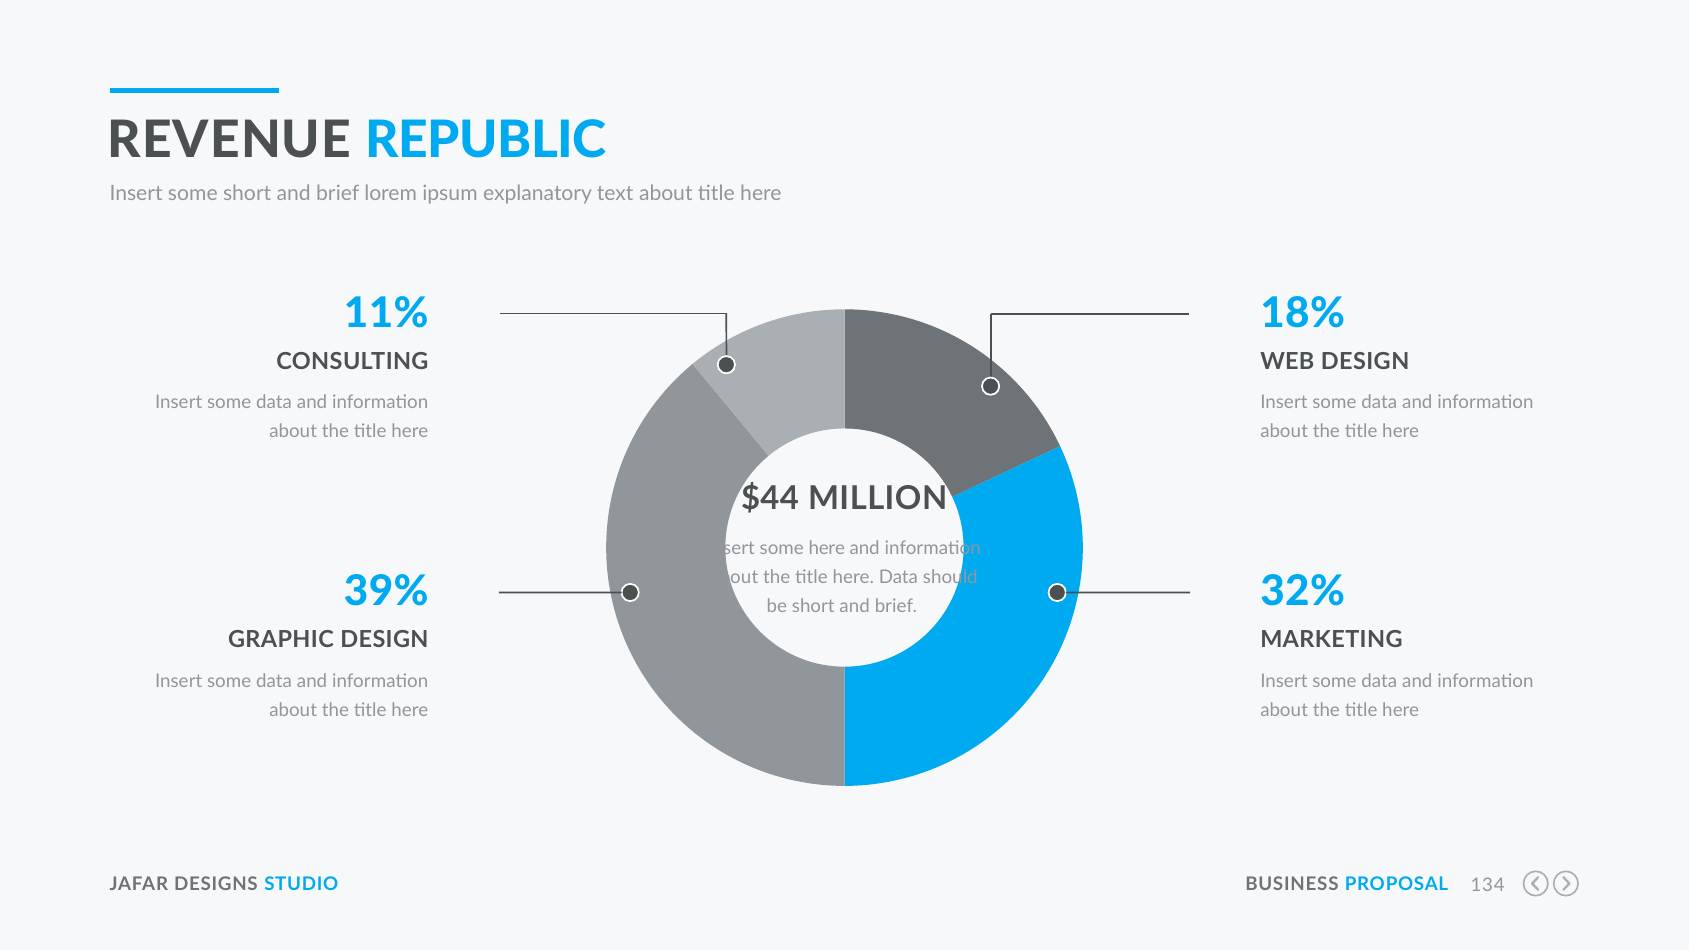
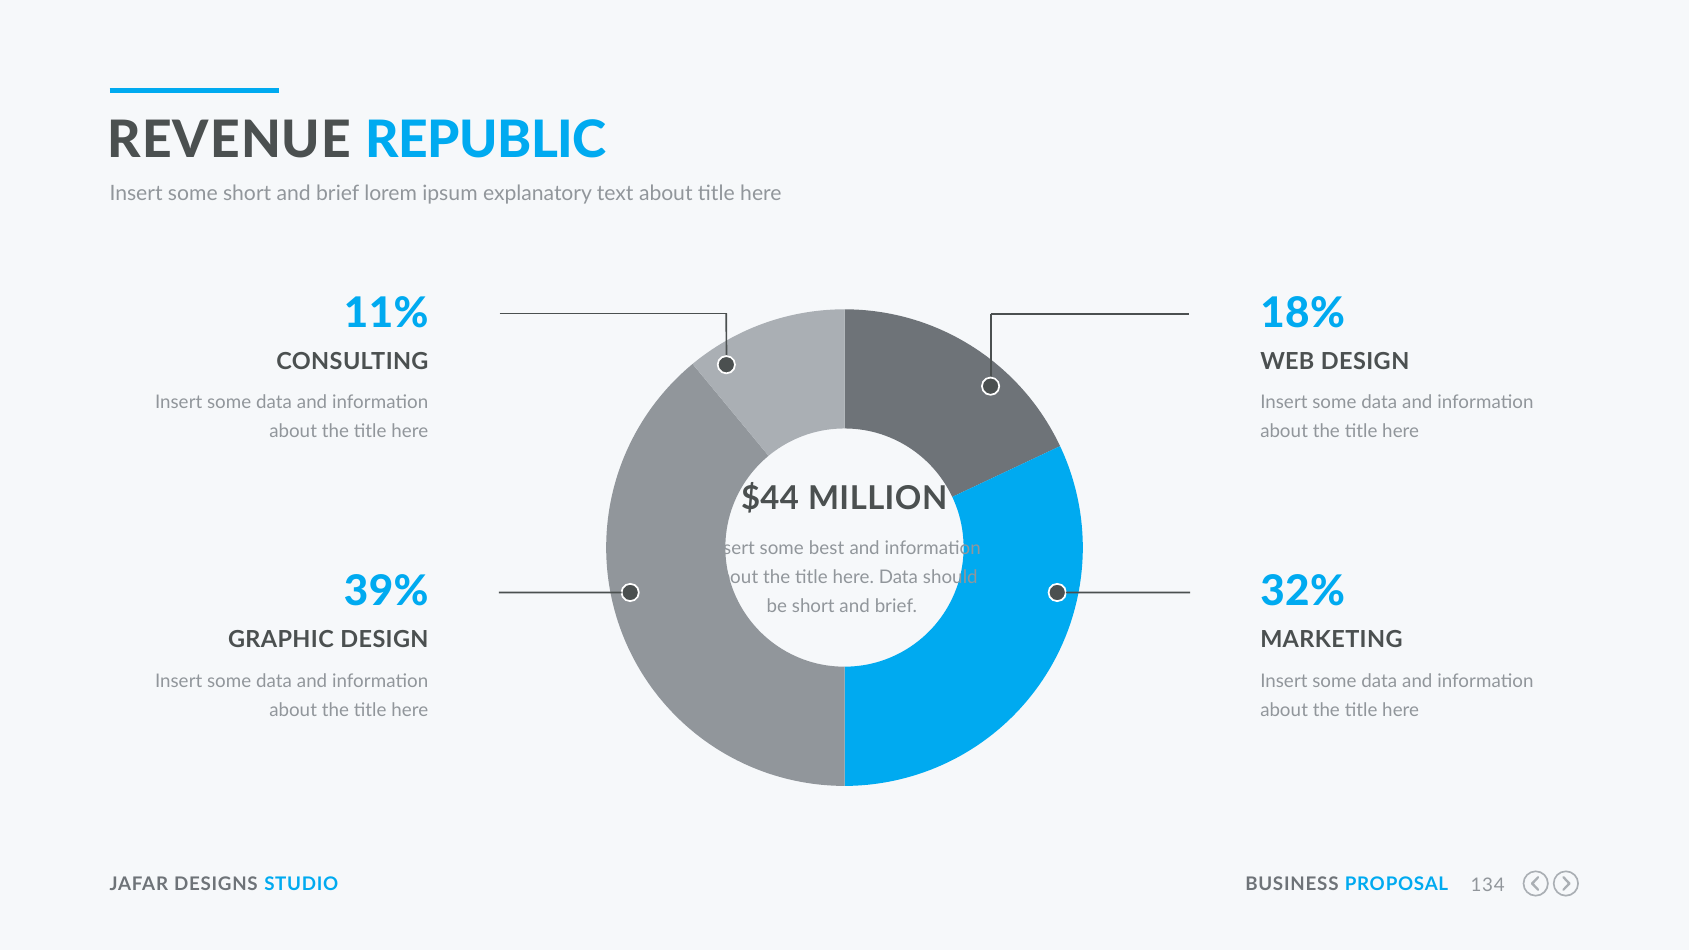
some here: here -> best
